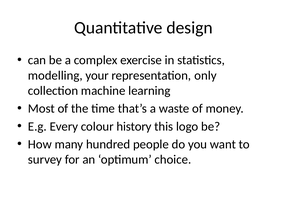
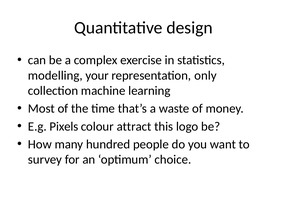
Every: Every -> Pixels
history: history -> attract
